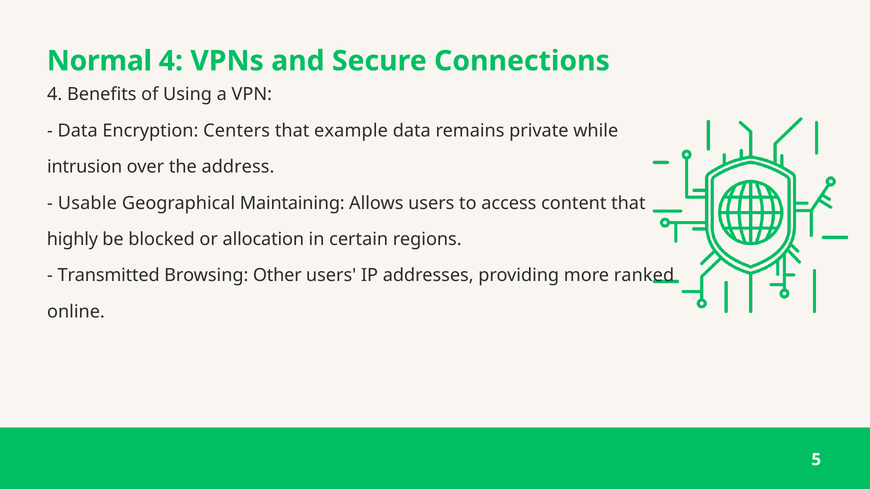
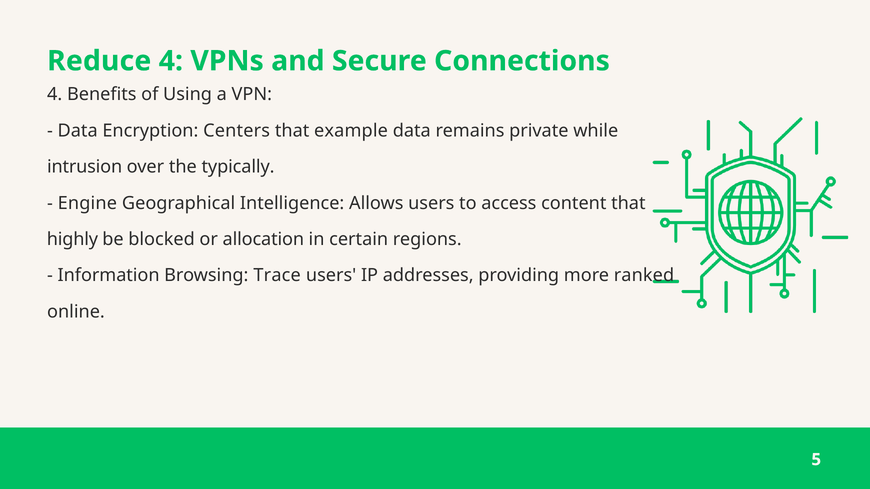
Normal: Normal -> Reduce
address: address -> typically
Usable: Usable -> Engine
Maintaining: Maintaining -> Intelligence
Transmitted: Transmitted -> Information
Other: Other -> Trace
